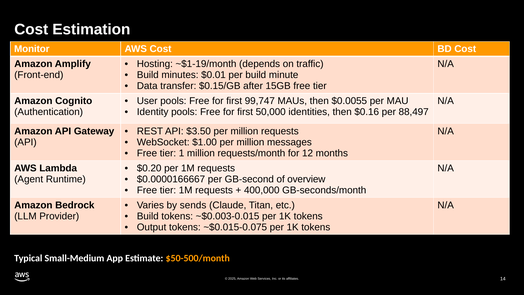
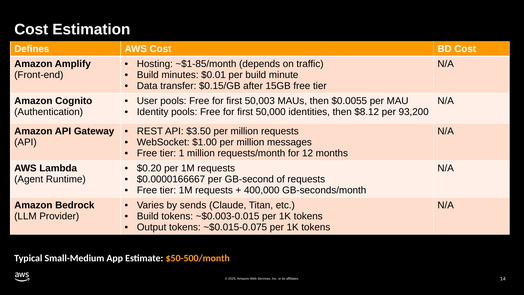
Monitor: Monitor -> Defines
~$1-19/month: ~$1-19/month -> ~$1-85/month
99,747: 99,747 -> 50,003
$0.16: $0.16 -> $8.12
88,497: 88,497 -> 93,200
of overview: overview -> requests
